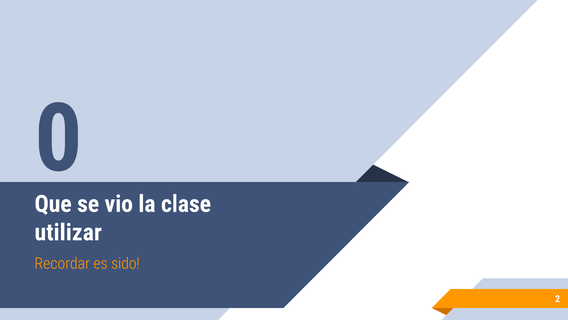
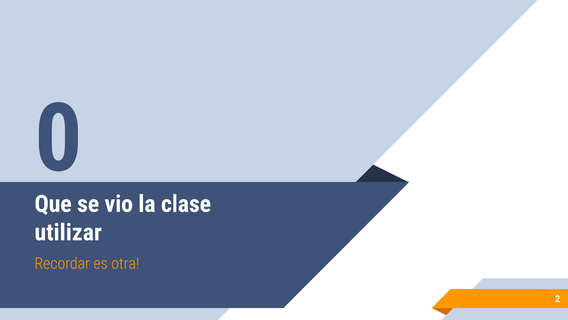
sido: sido -> otra
